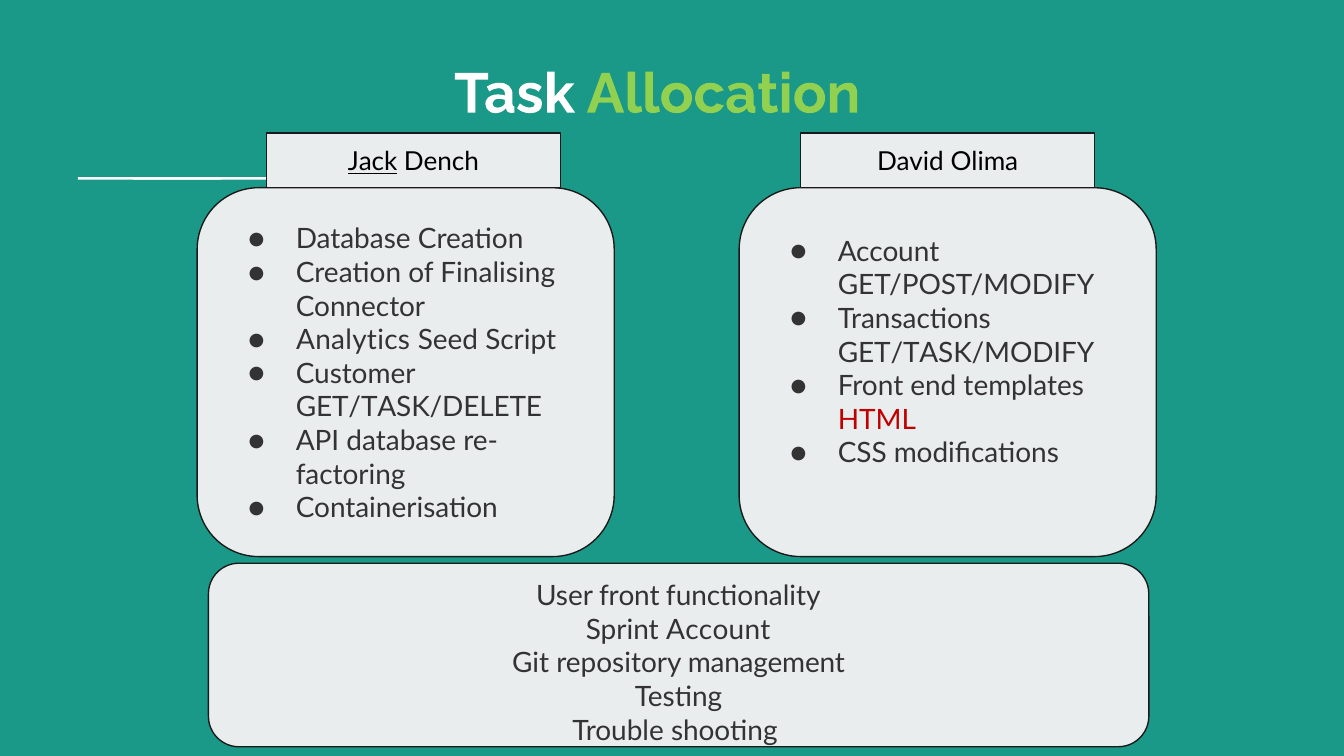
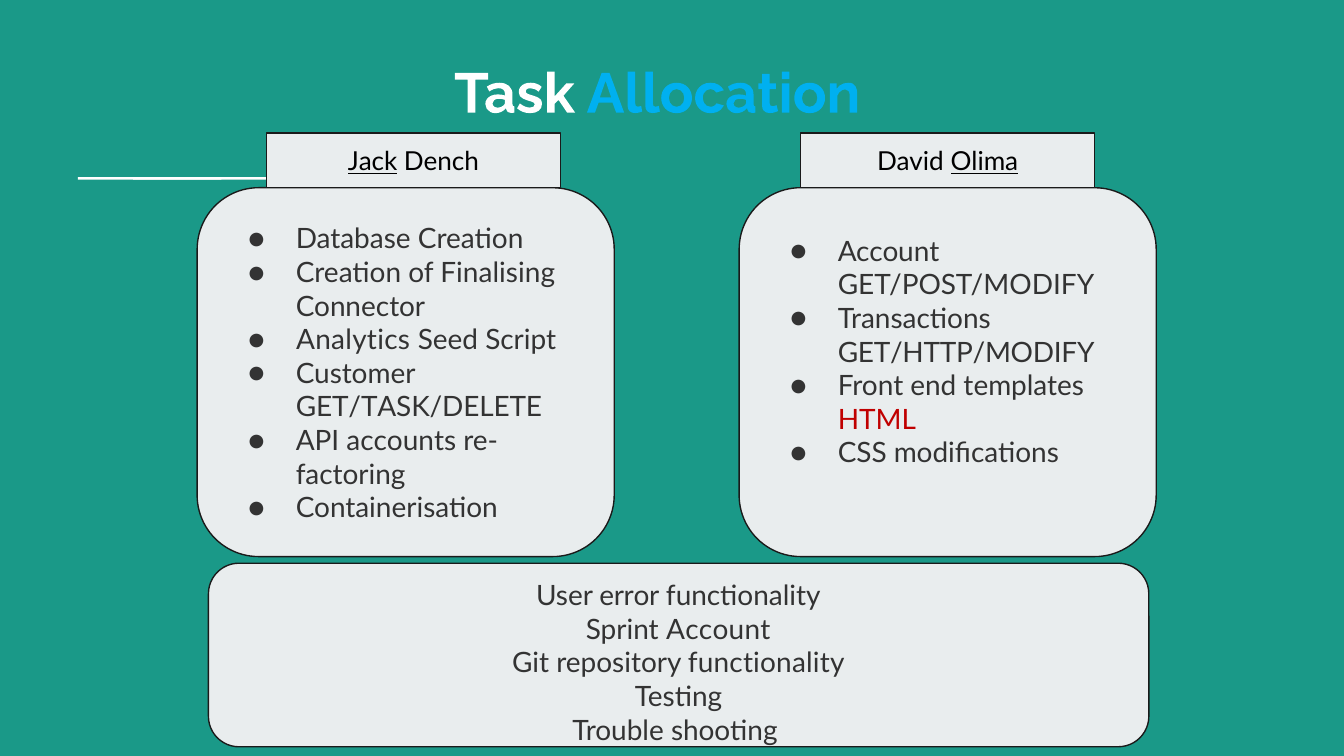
Allocation colour: light green -> light blue
Olima underline: none -> present
GET/TASK/MODIFY: GET/TASK/MODIFY -> GET/HTTP/MODIFY
API database: database -> accounts
User front: front -> error
repository management: management -> functionality
